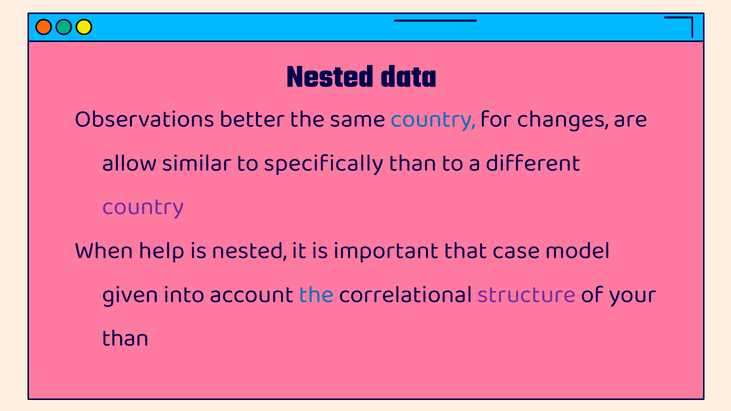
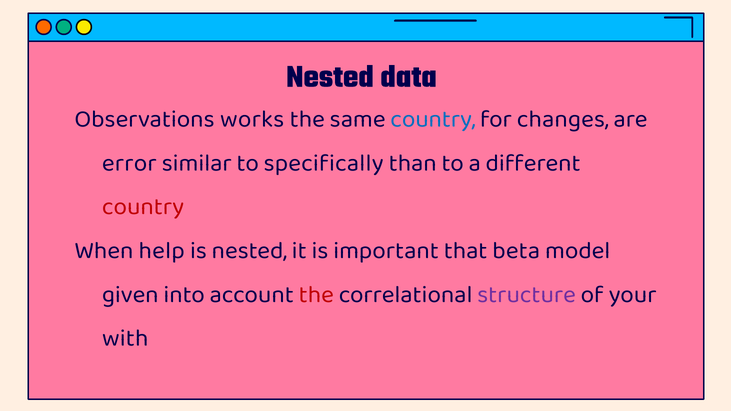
better: better -> works
allow: allow -> error
country at (143, 206) colour: purple -> red
case: case -> beta
the at (316, 294) colour: blue -> red
than at (125, 338): than -> with
